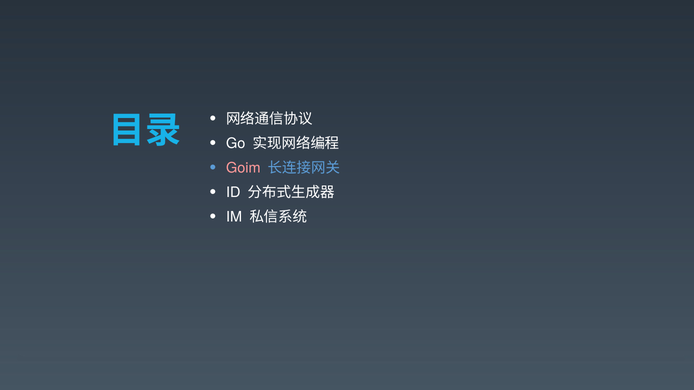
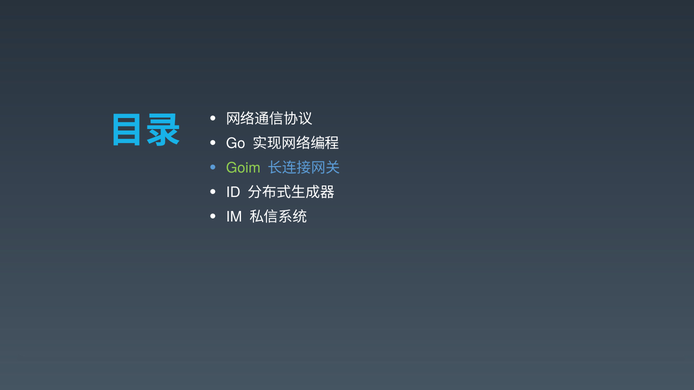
Goim colour: pink -> light green
